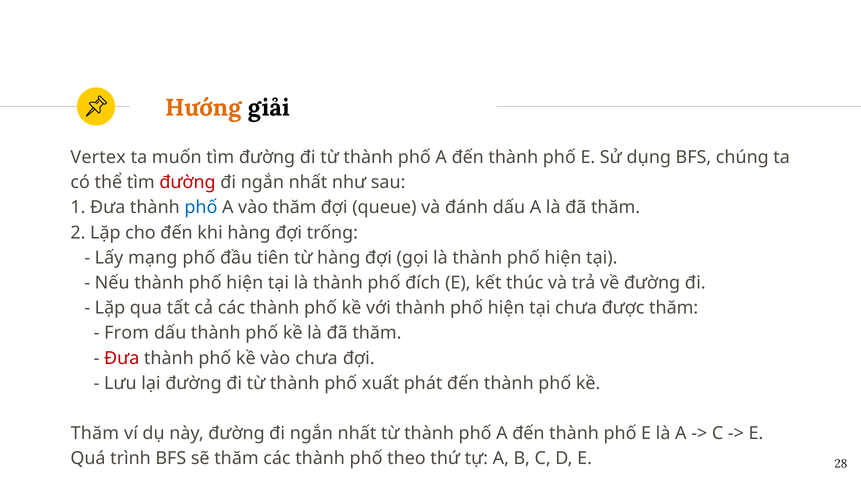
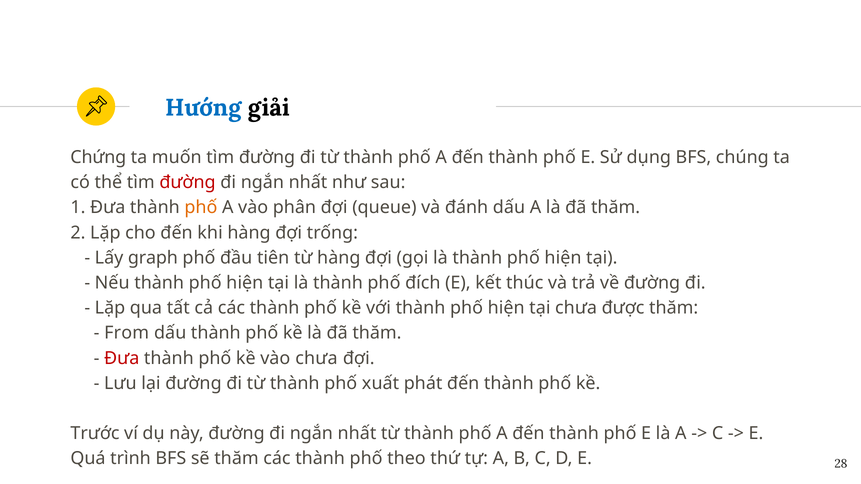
Hướng colour: orange -> blue
Vertex: Vertex -> Chứng
phố at (201, 208) colour: blue -> orange
vào thăm: thăm -> phân
mạng: mạng -> graph
Thăm at (95, 434): Thăm -> Trước
